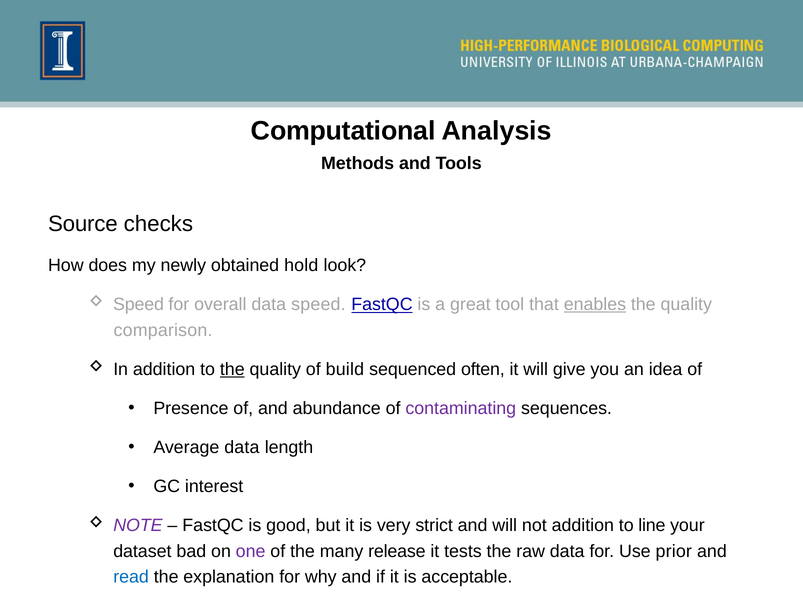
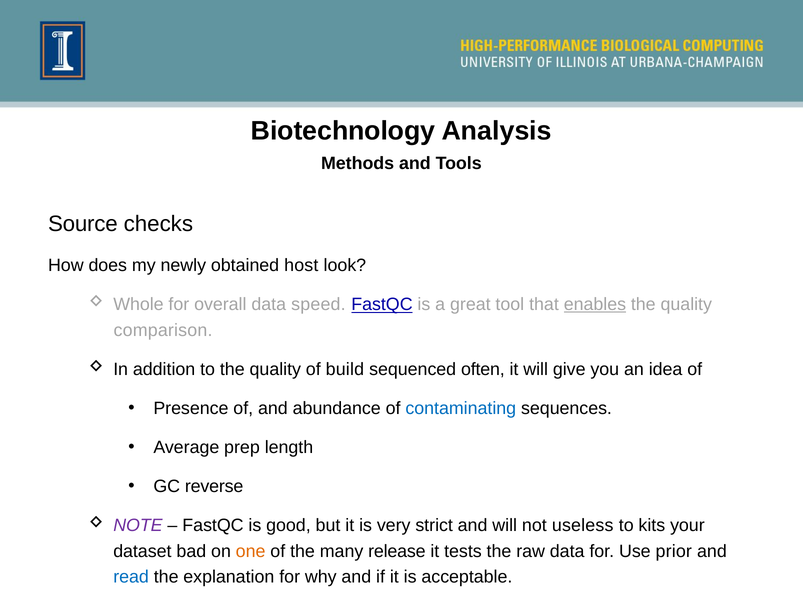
Computational: Computational -> Biotechnology
hold: hold -> host
Speed at (139, 305): Speed -> Whole
the at (232, 369) underline: present -> none
contaminating colour: purple -> blue
Average data: data -> prep
interest: interest -> reverse
not addition: addition -> useless
line: line -> kits
one colour: purple -> orange
